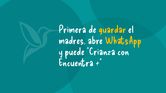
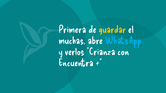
madres: madres -> muchas
WhatsApp colour: yellow -> light blue
puede: puede -> verlos
